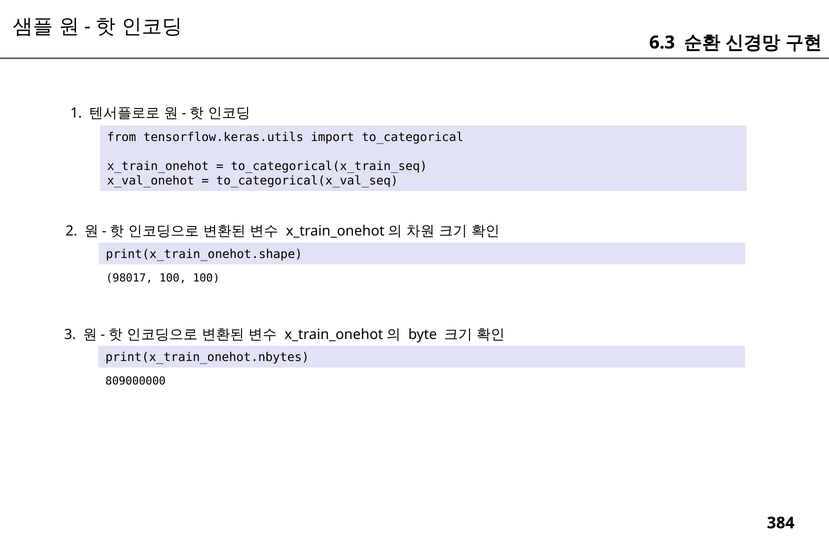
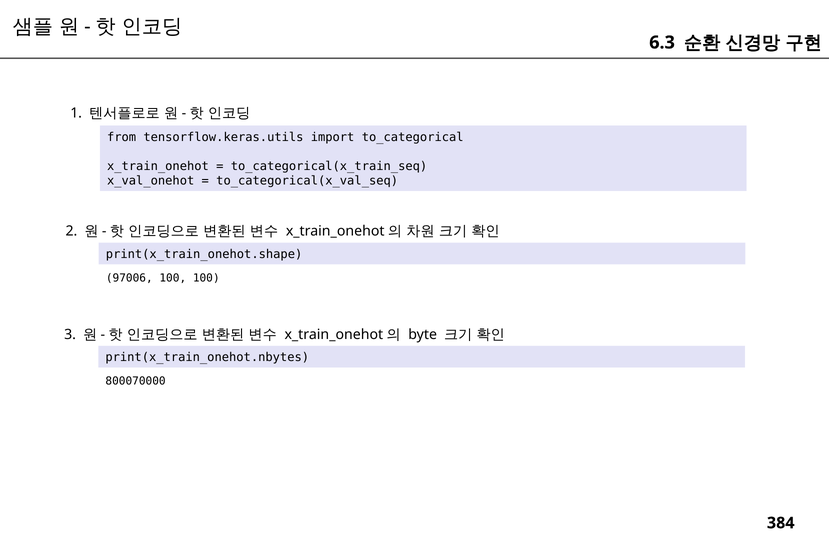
98017: 98017 -> 97006
809000000: 809000000 -> 800070000
